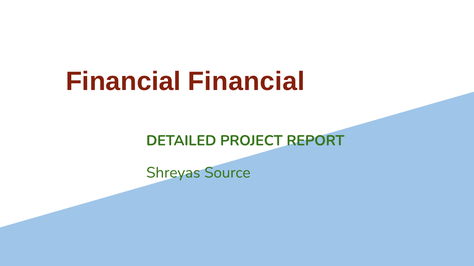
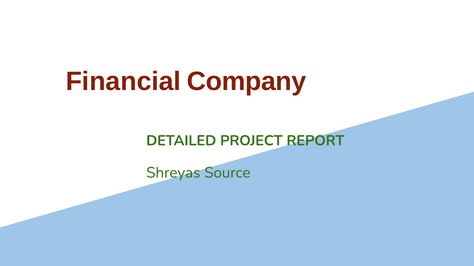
Financial Financial: Financial -> Company
